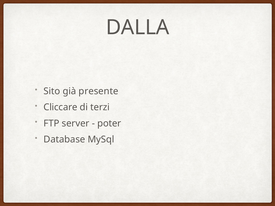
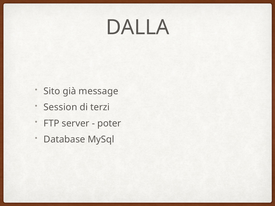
presente: presente -> message
Cliccare: Cliccare -> Session
